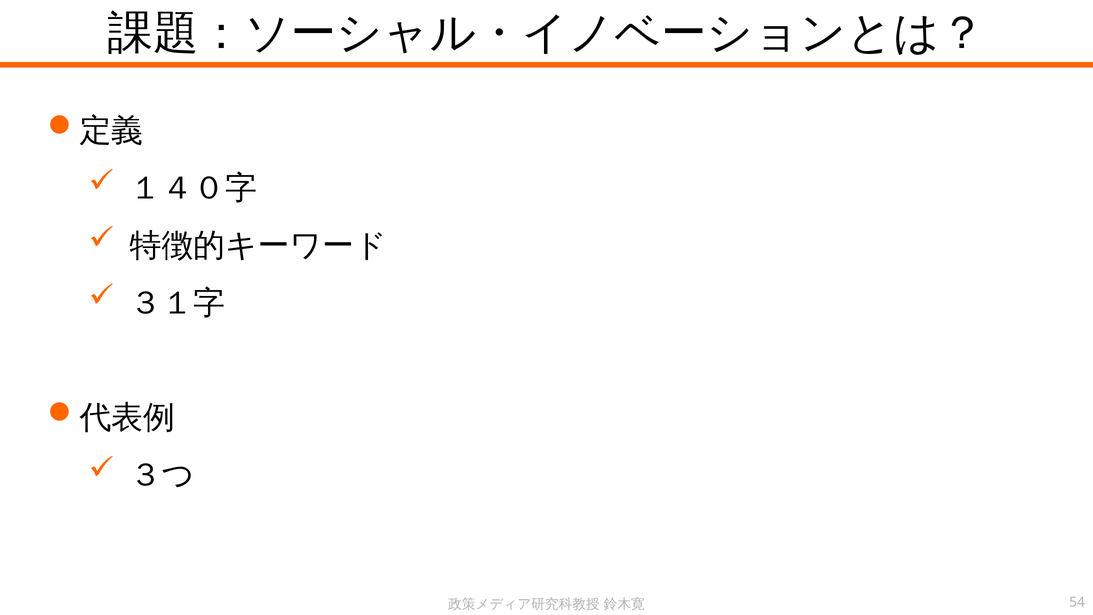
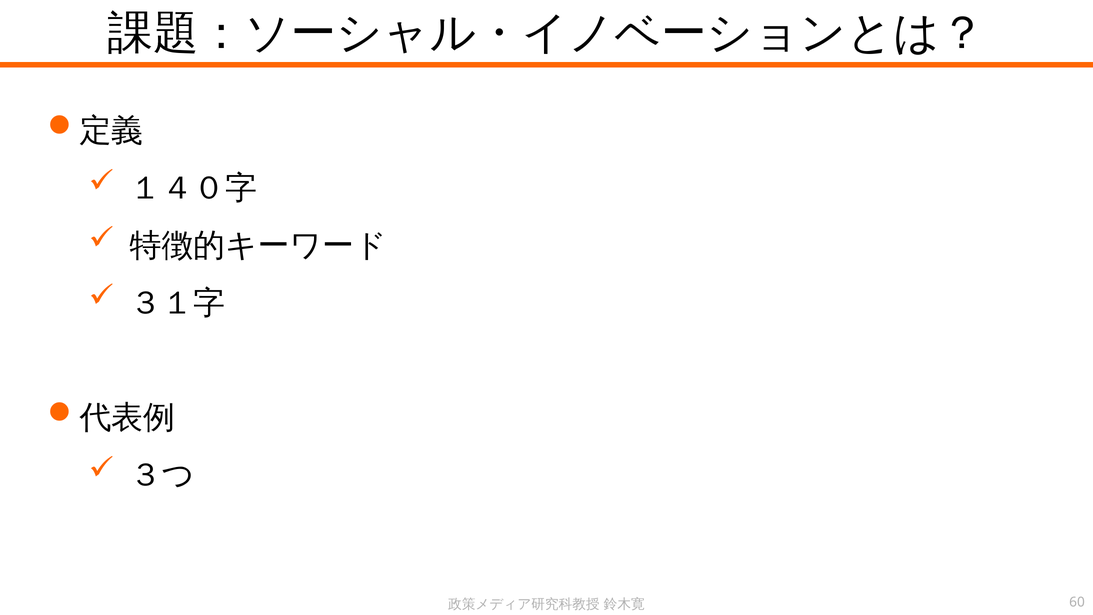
54: 54 -> 60
